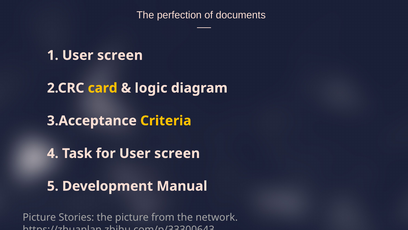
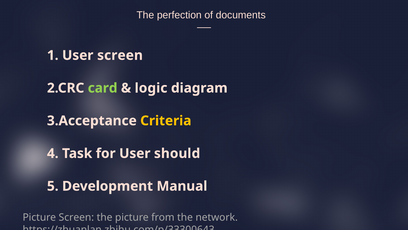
card colour: yellow -> light green
for User screen: screen -> should
Picture Stories: Stories -> Screen
